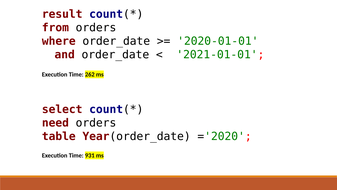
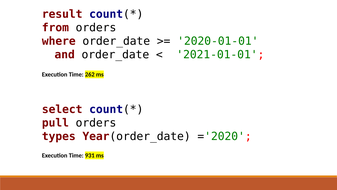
need: need -> pull
table: table -> types
